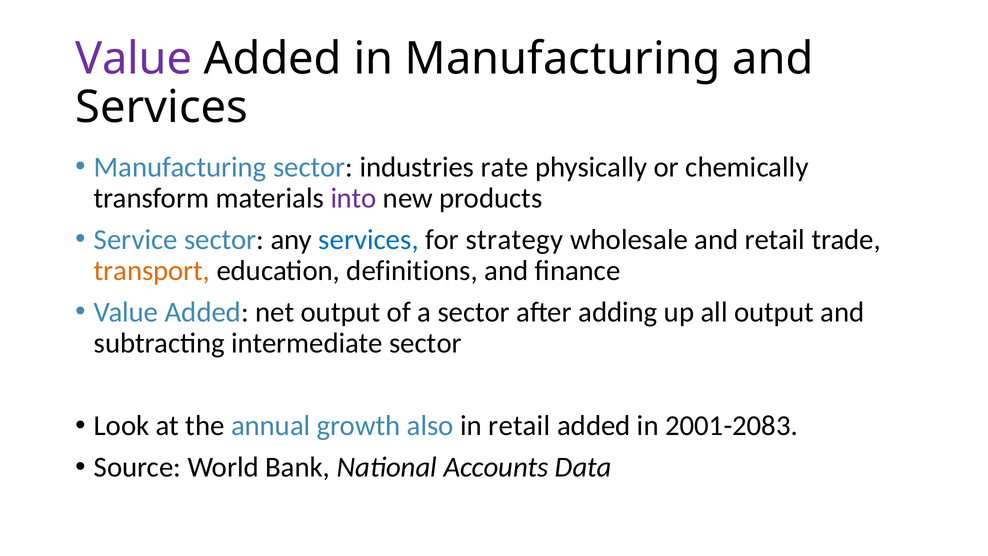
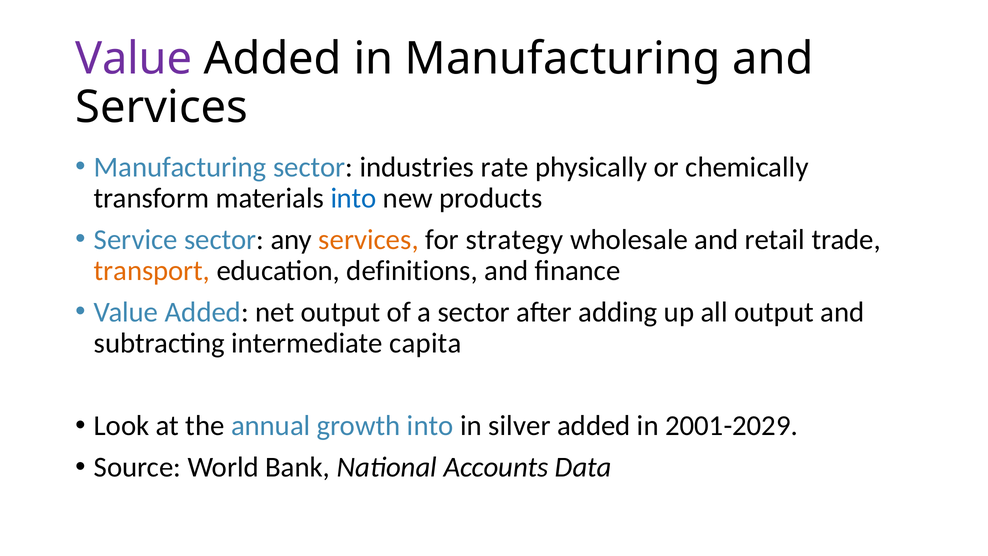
into at (354, 198) colour: purple -> blue
services at (369, 239) colour: blue -> orange
intermediate sector: sector -> capita
growth also: also -> into
in retail: retail -> silver
2001-2083: 2001-2083 -> 2001-2029
